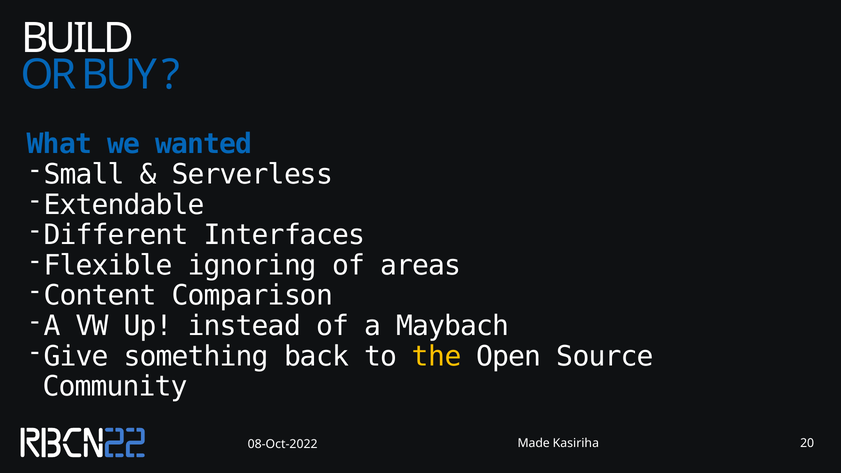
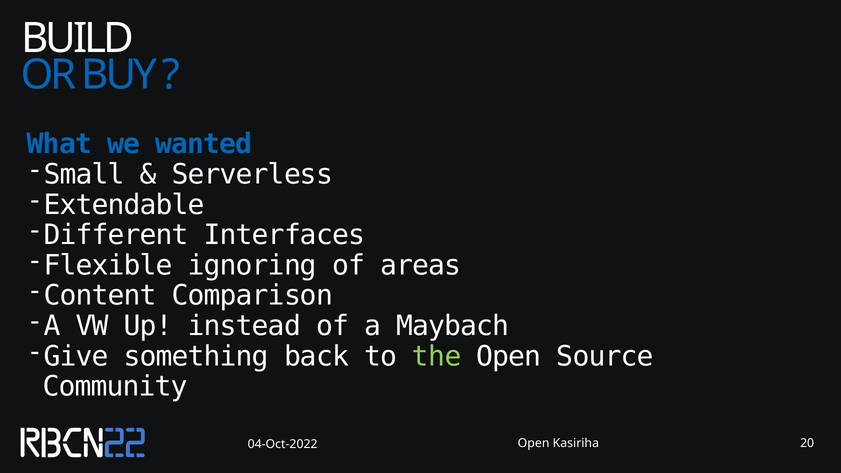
the colour: yellow -> light green
Made at (534, 443): Made -> Open
08-Oct-2022: 08-Oct-2022 -> 04-Oct-2022
